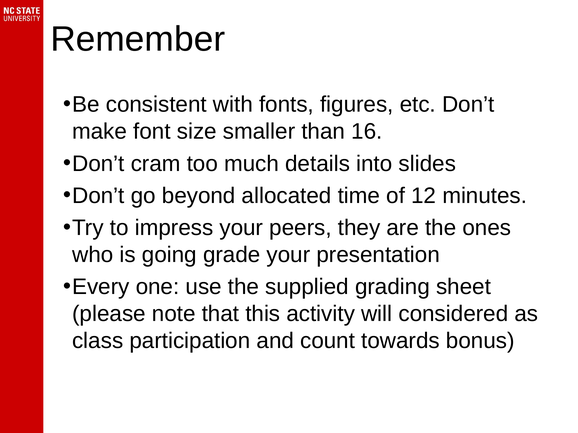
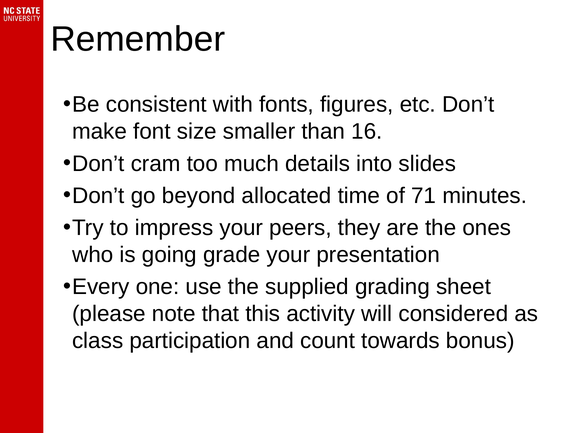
12: 12 -> 71
